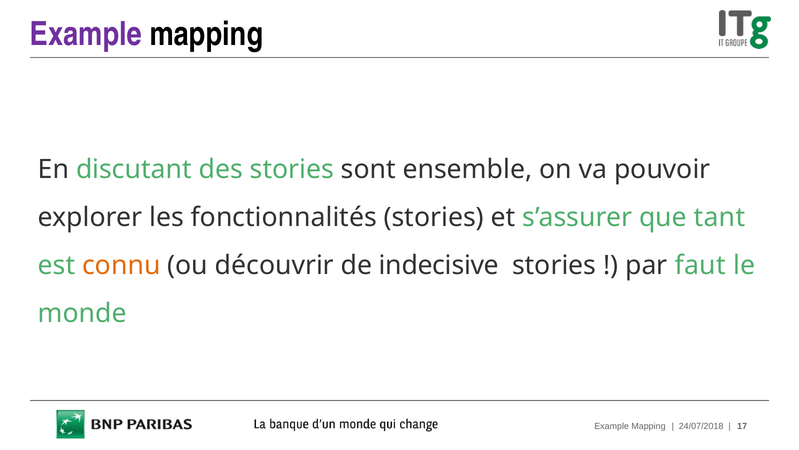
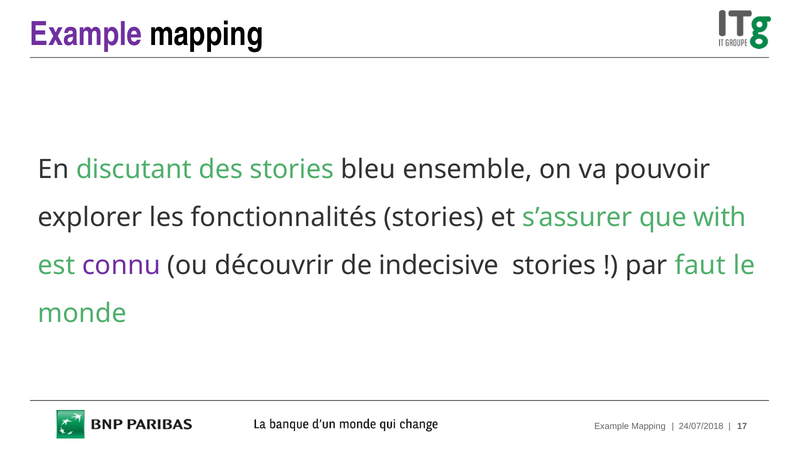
sont: sont -> bleu
tant: tant -> with
connu colour: orange -> purple
